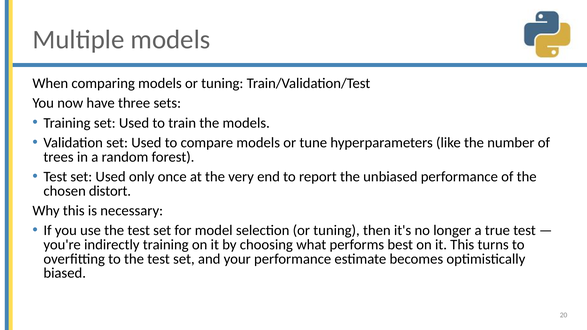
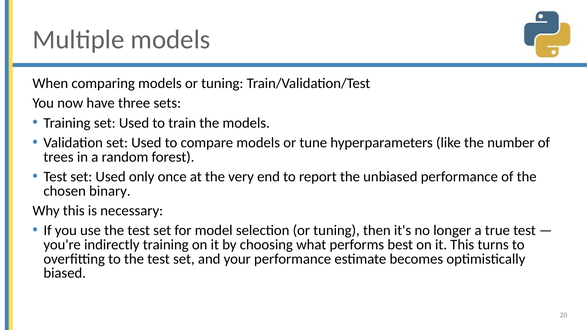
distort: distort -> binary
